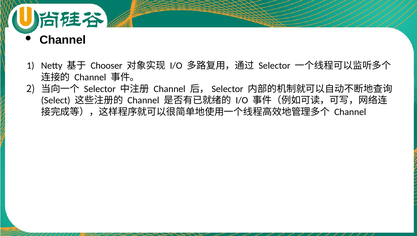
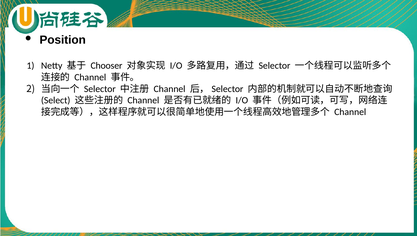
Channel at (63, 40): Channel -> Position
